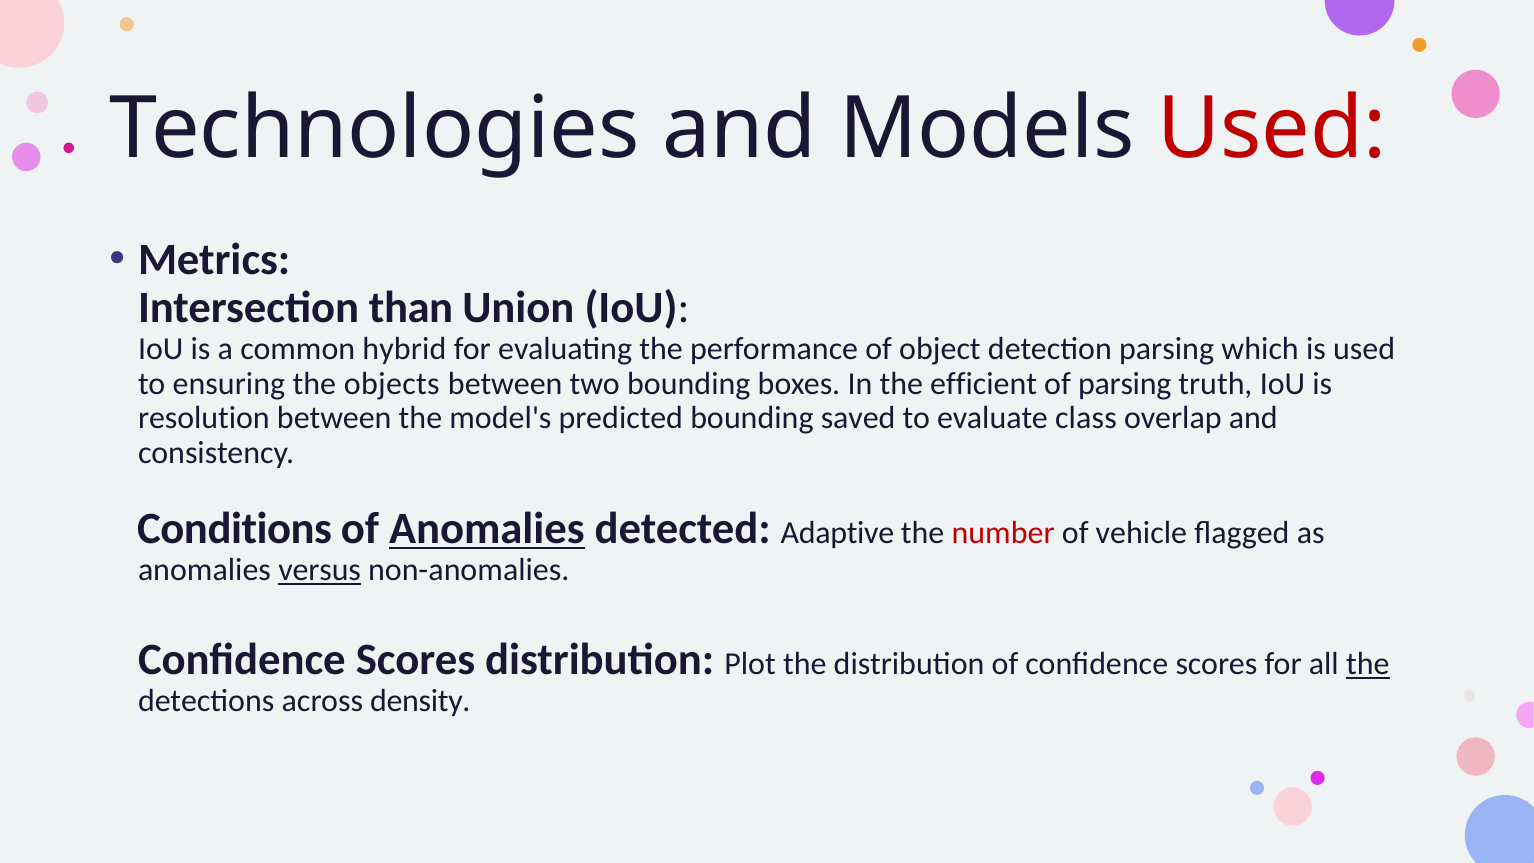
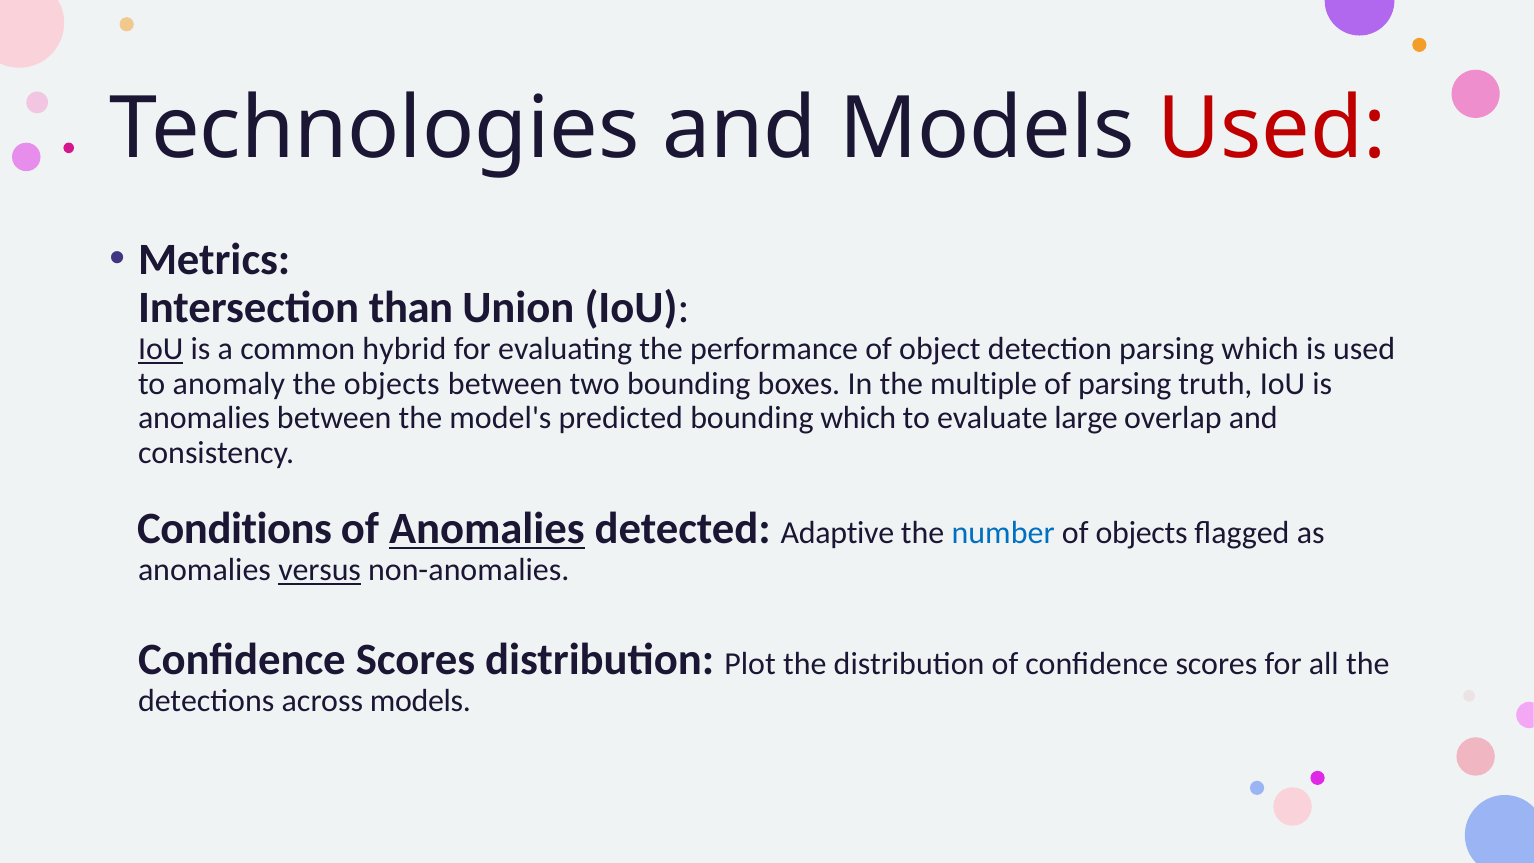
IoU at (161, 349) underline: none -> present
ensuring: ensuring -> anomaly
efficient: efficient -> multiple
resolution at (204, 418): resolution -> anomalies
bounding saved: saved -> which
class: class -> large
number colour: red -> blue
of vehicle: vehicle -> objects
the at (1368, 664) underline: present -> none
across density: density -> models
